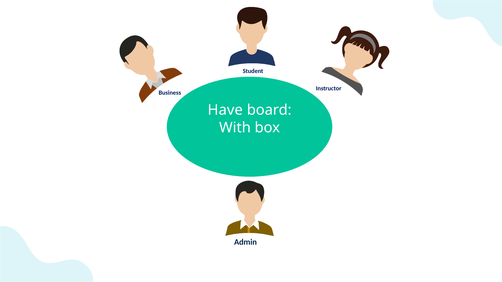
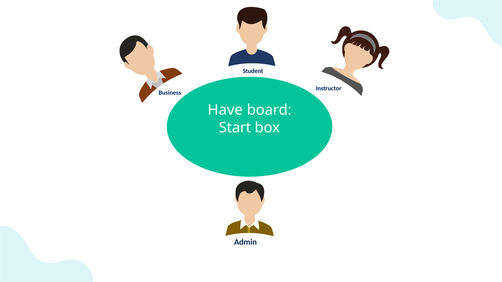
With: With -> Start
